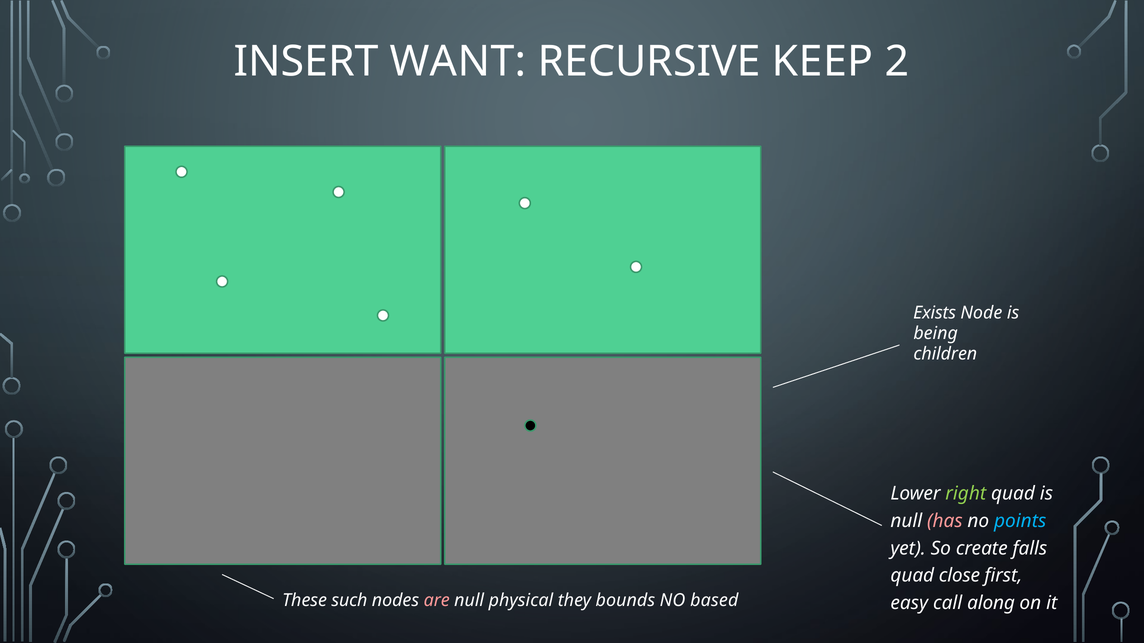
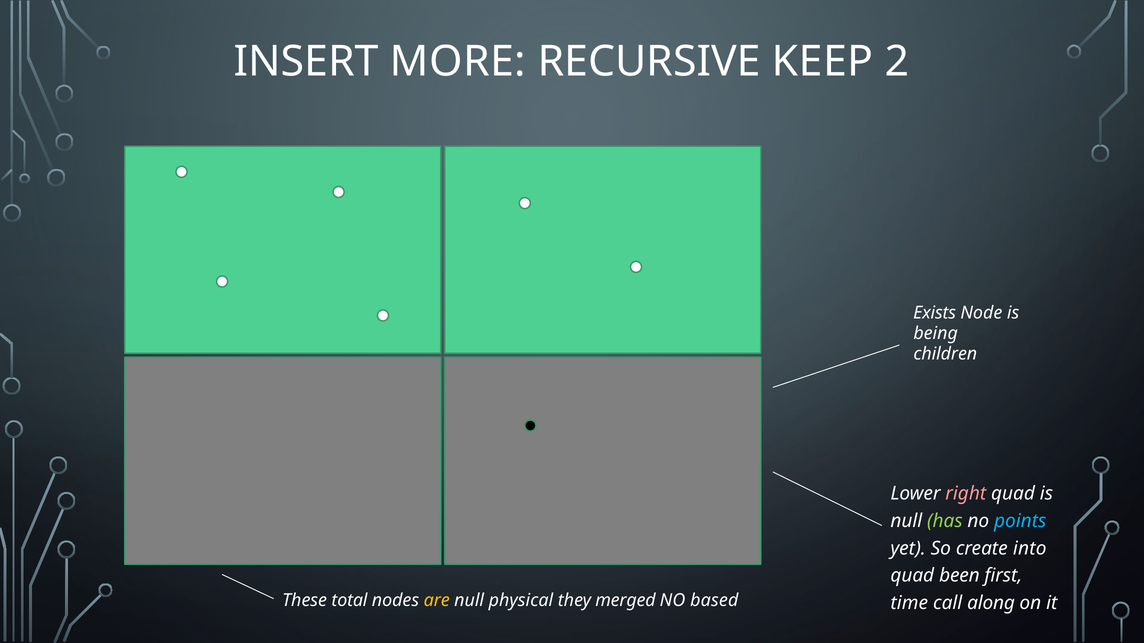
WANT: WANT -> MORE
right colour: light green -> pink
has colour: pink -> light green
falls: falls -> into
close: close -> been
such: such -> total
are colour: pink -> yellow
bounds: bounds -> merged
easy: easy -> time
